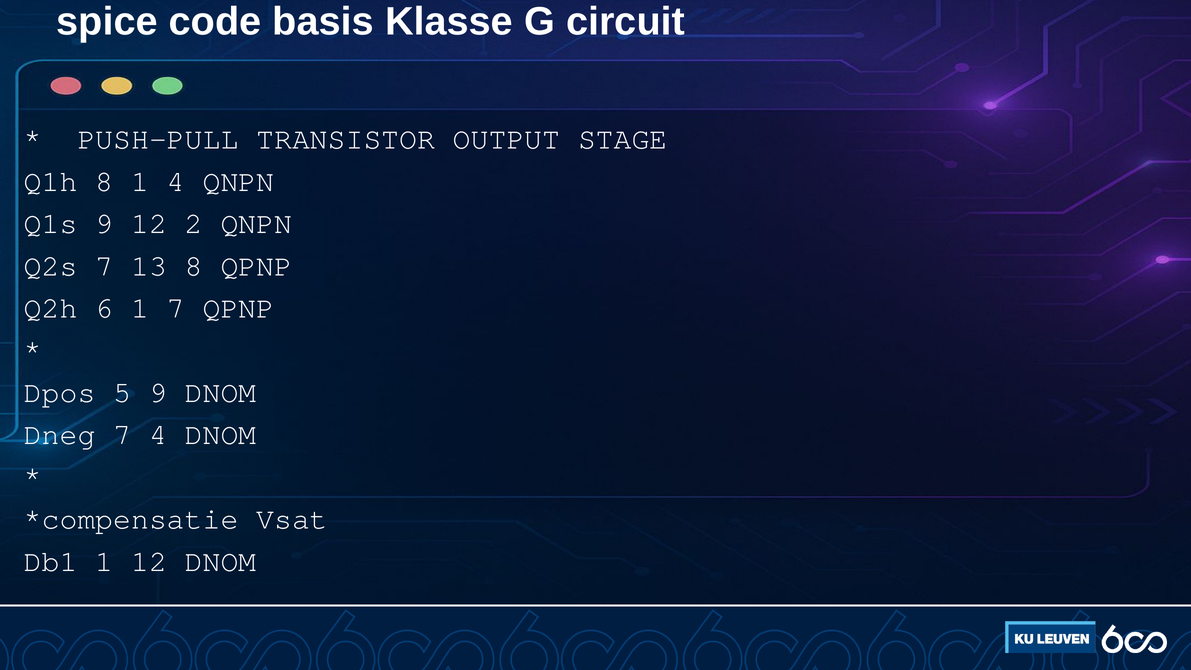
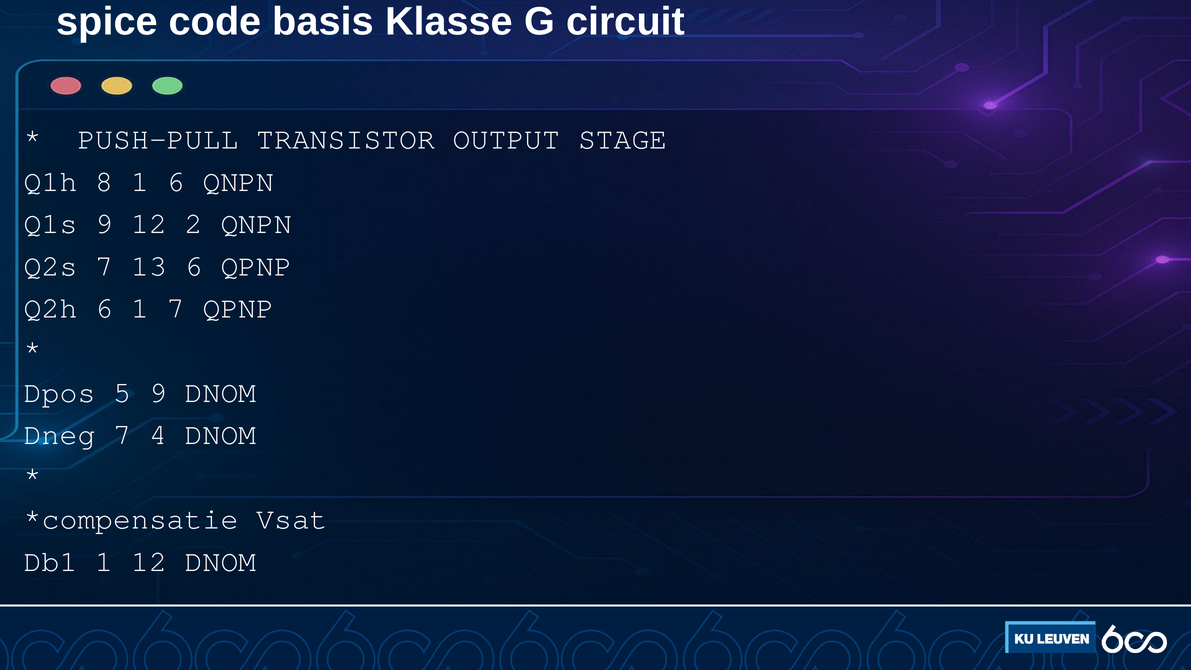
1 4: 4 -> 6
13 8: 8 -> 6
